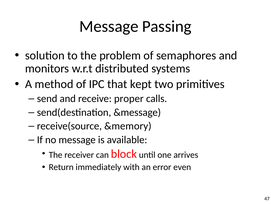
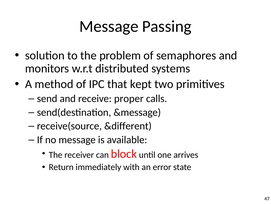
&memory: &memory -> &different
even: even -> state
